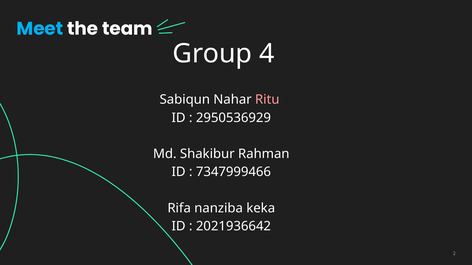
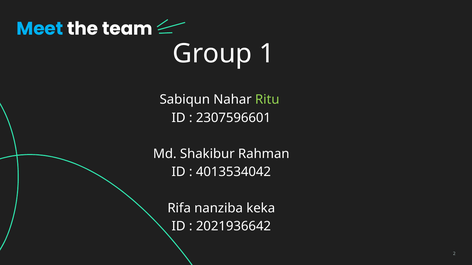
4: 4 -> 1
Ritu colour: pink -> light green
2950536929: 2950536929 -> 2307596601
7347999466: 7347999466 -> 4013534042
